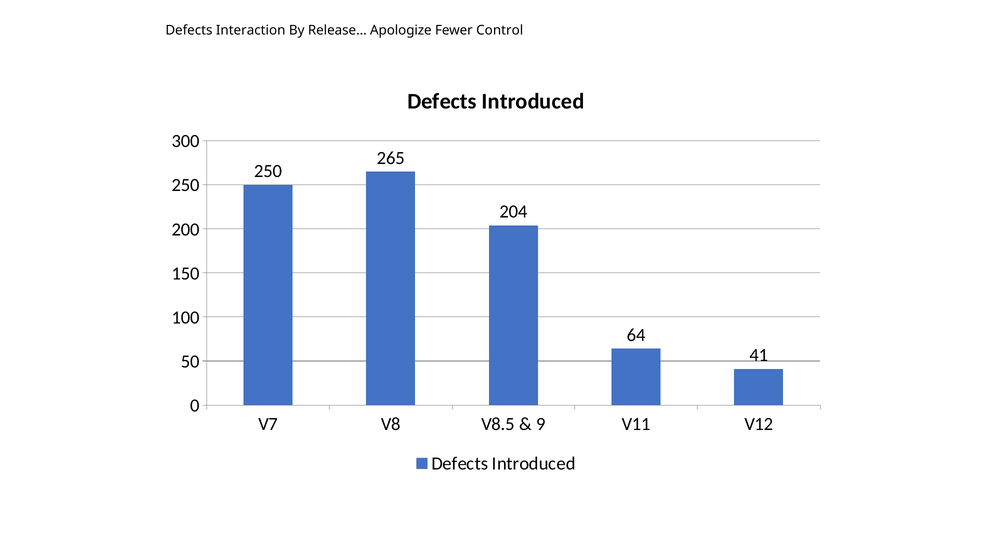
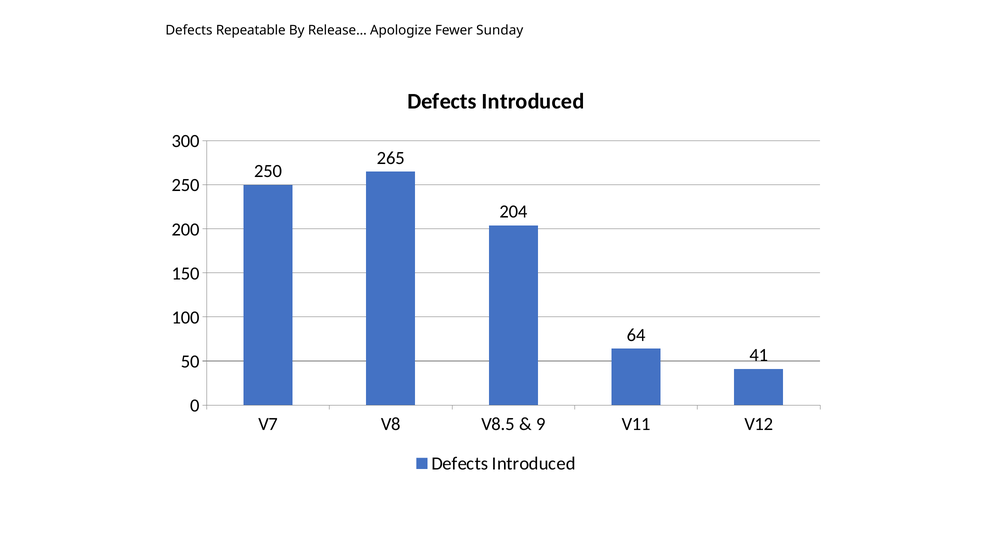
Interaction: Interaction -> Repeatable
Control: Control -> Sunday
